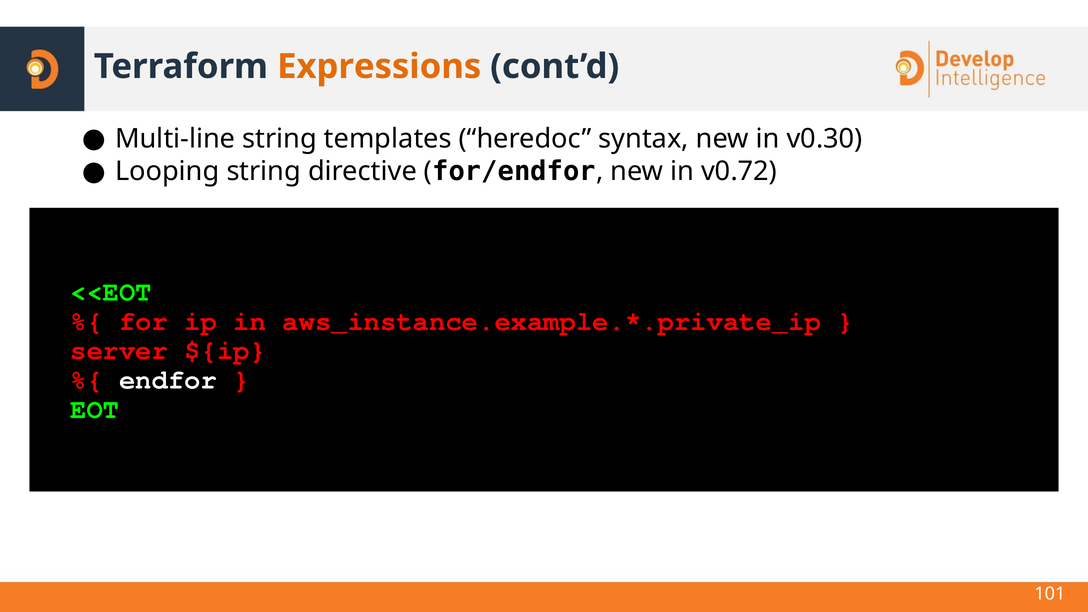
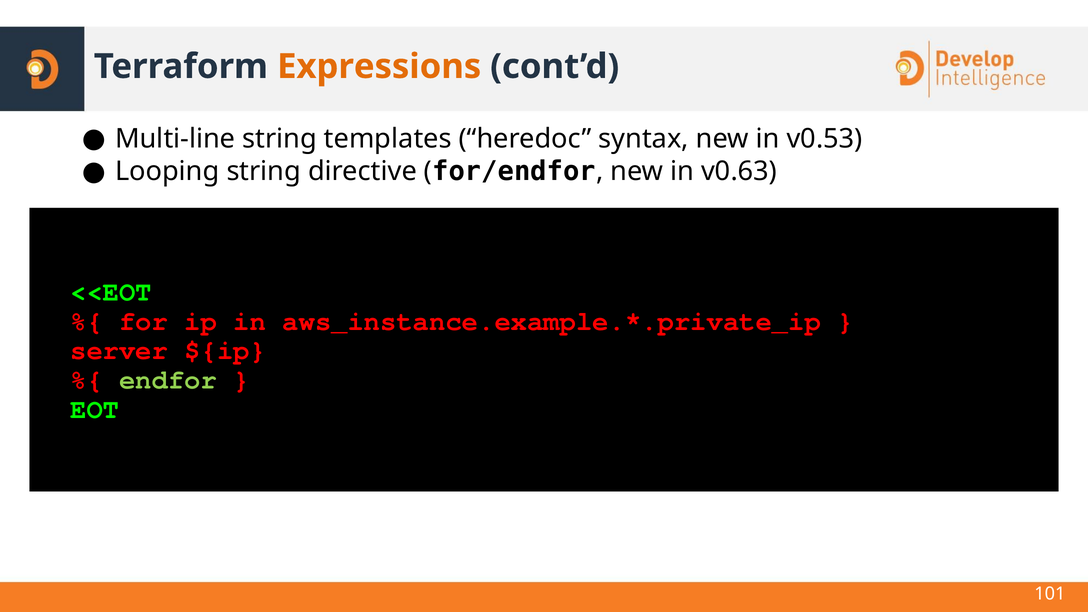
v0.30: v0.30 -> v0.53
v0.72: v0.72 -> v0.63
endfor colour: white -> light green
